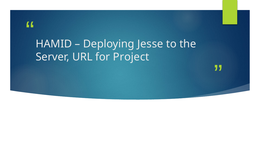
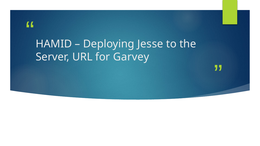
Project: Project -> Garvey
